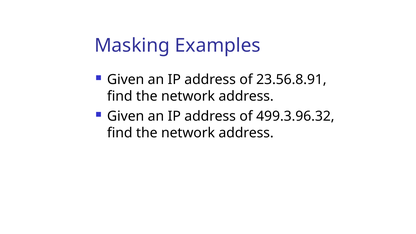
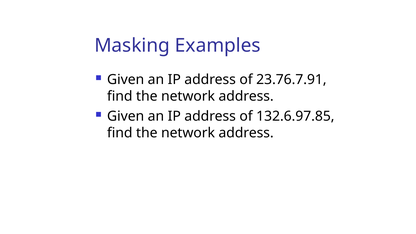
23.56.8.91: 23.56.8.91 -> 23.76.7.91
499.3.96.32: 499.3.96.32 -> 132.6.97.85
